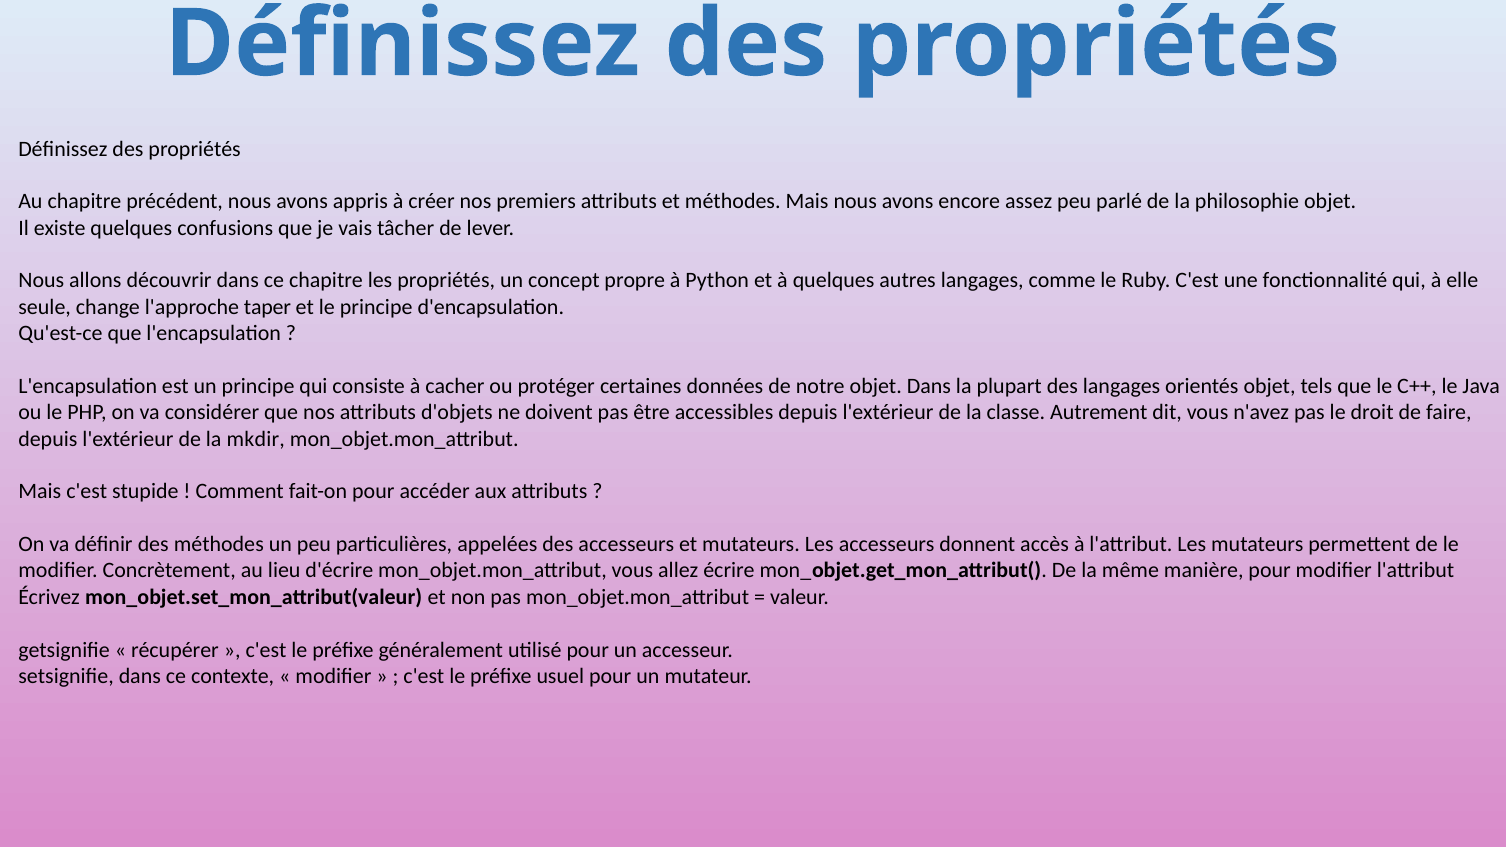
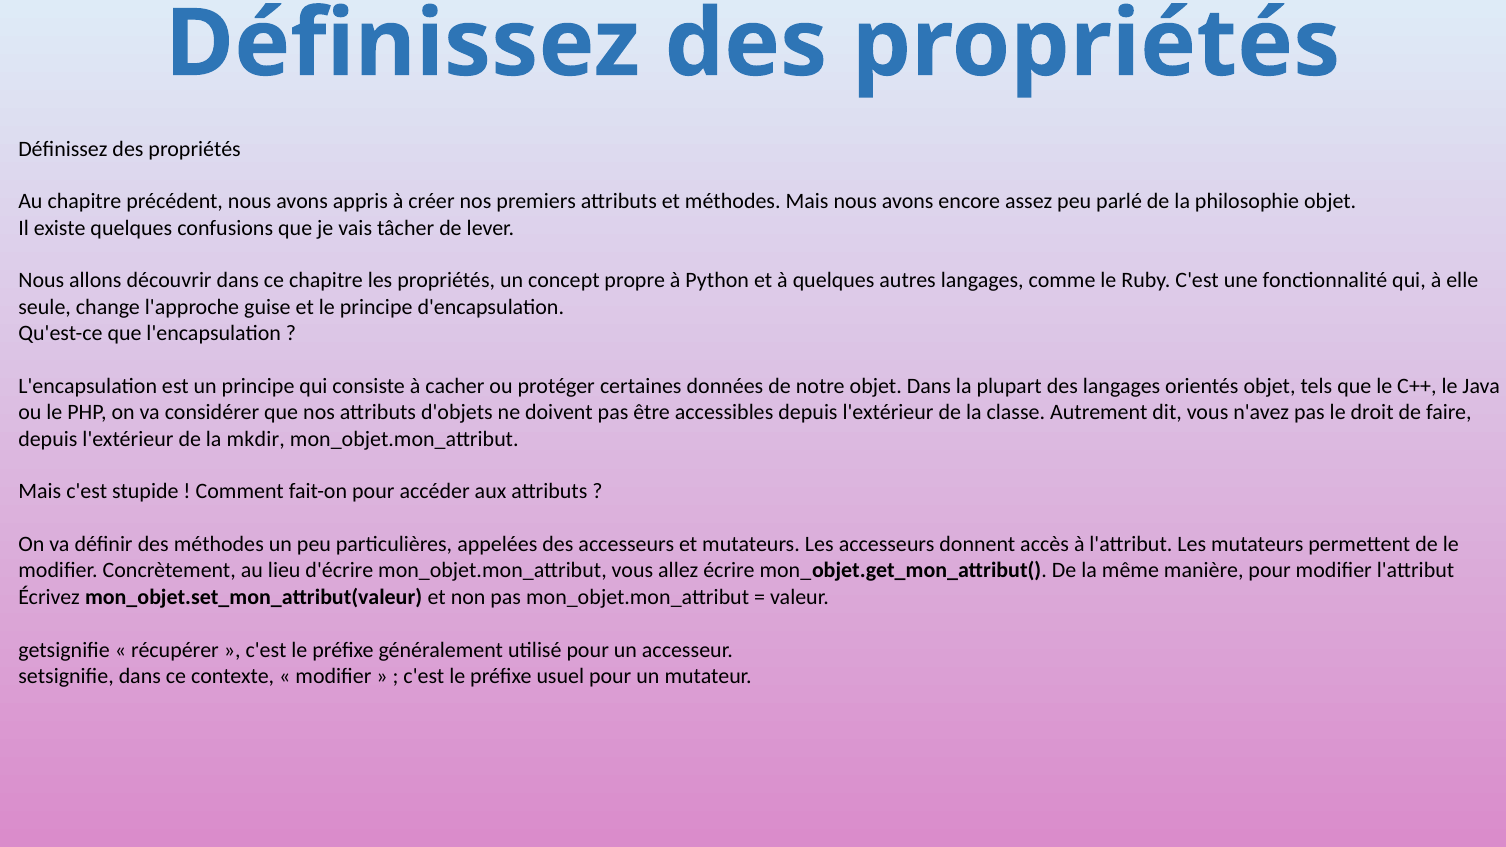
taper: taper -> guise
